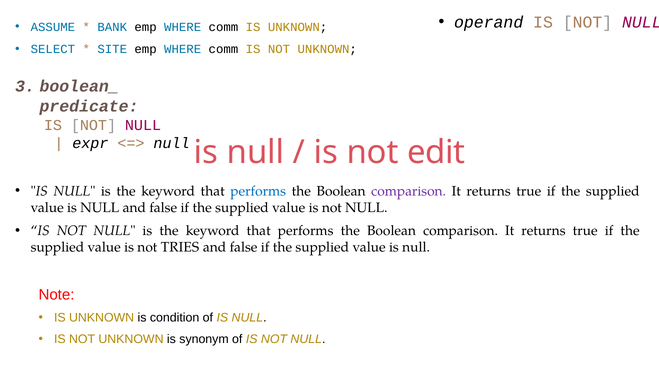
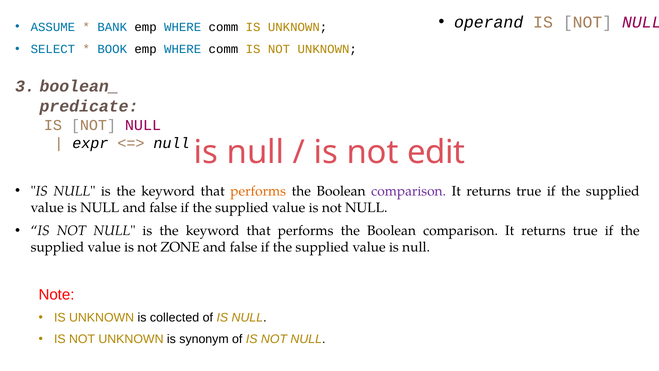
SITE: SITE -> BOOK
performs at (258, 191) colour: blue -> orange
TRIES: TRIES -> ZONE
condition: condition -> collected
